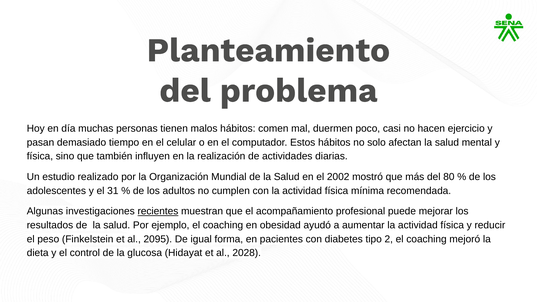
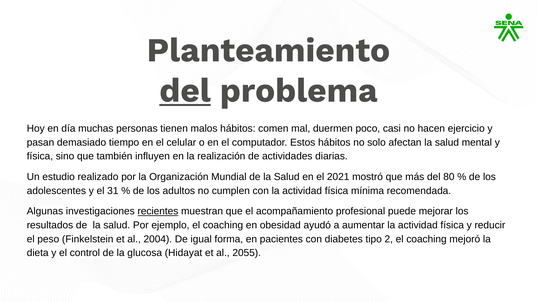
del at (185, 91) underline: none -> present
2002: 2002 -> 2021
2095: 2095 -> 2004
2028: 2028 -> 2055
